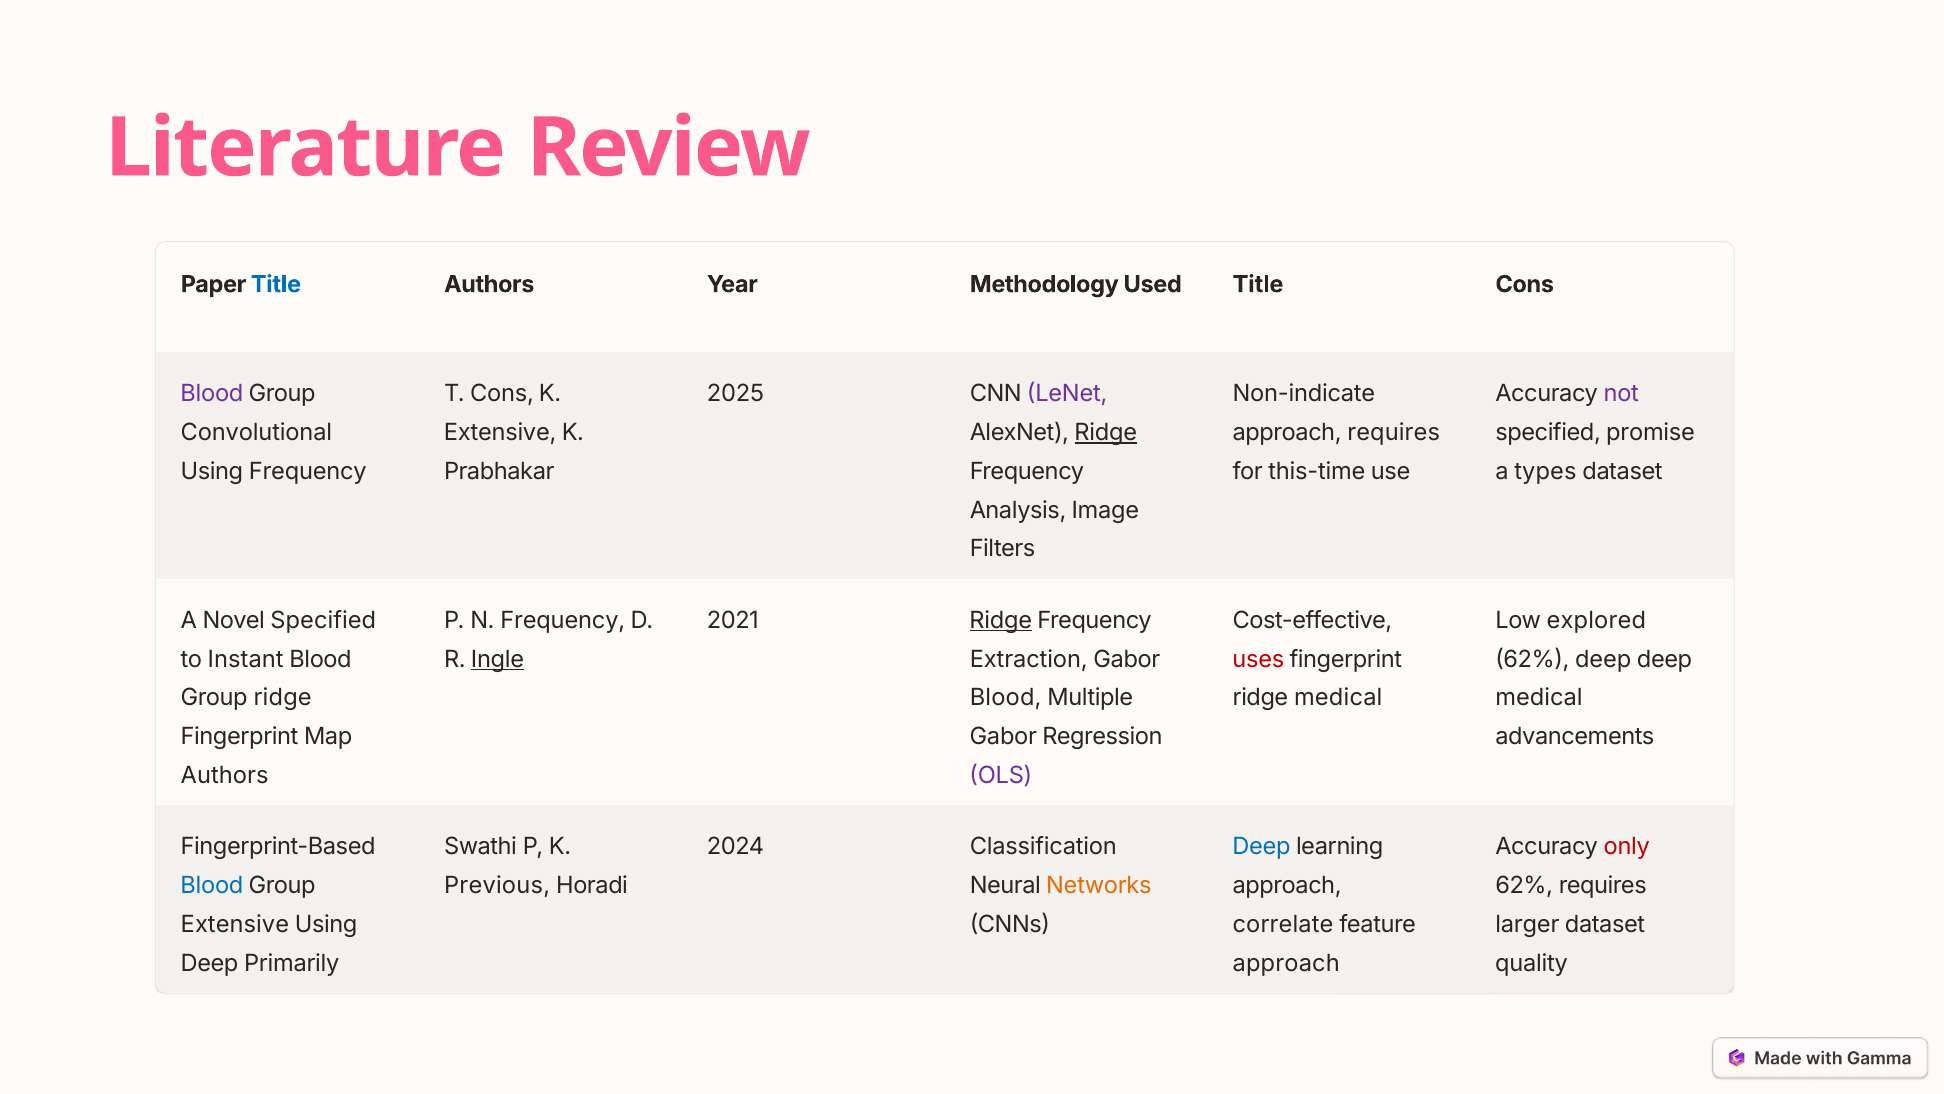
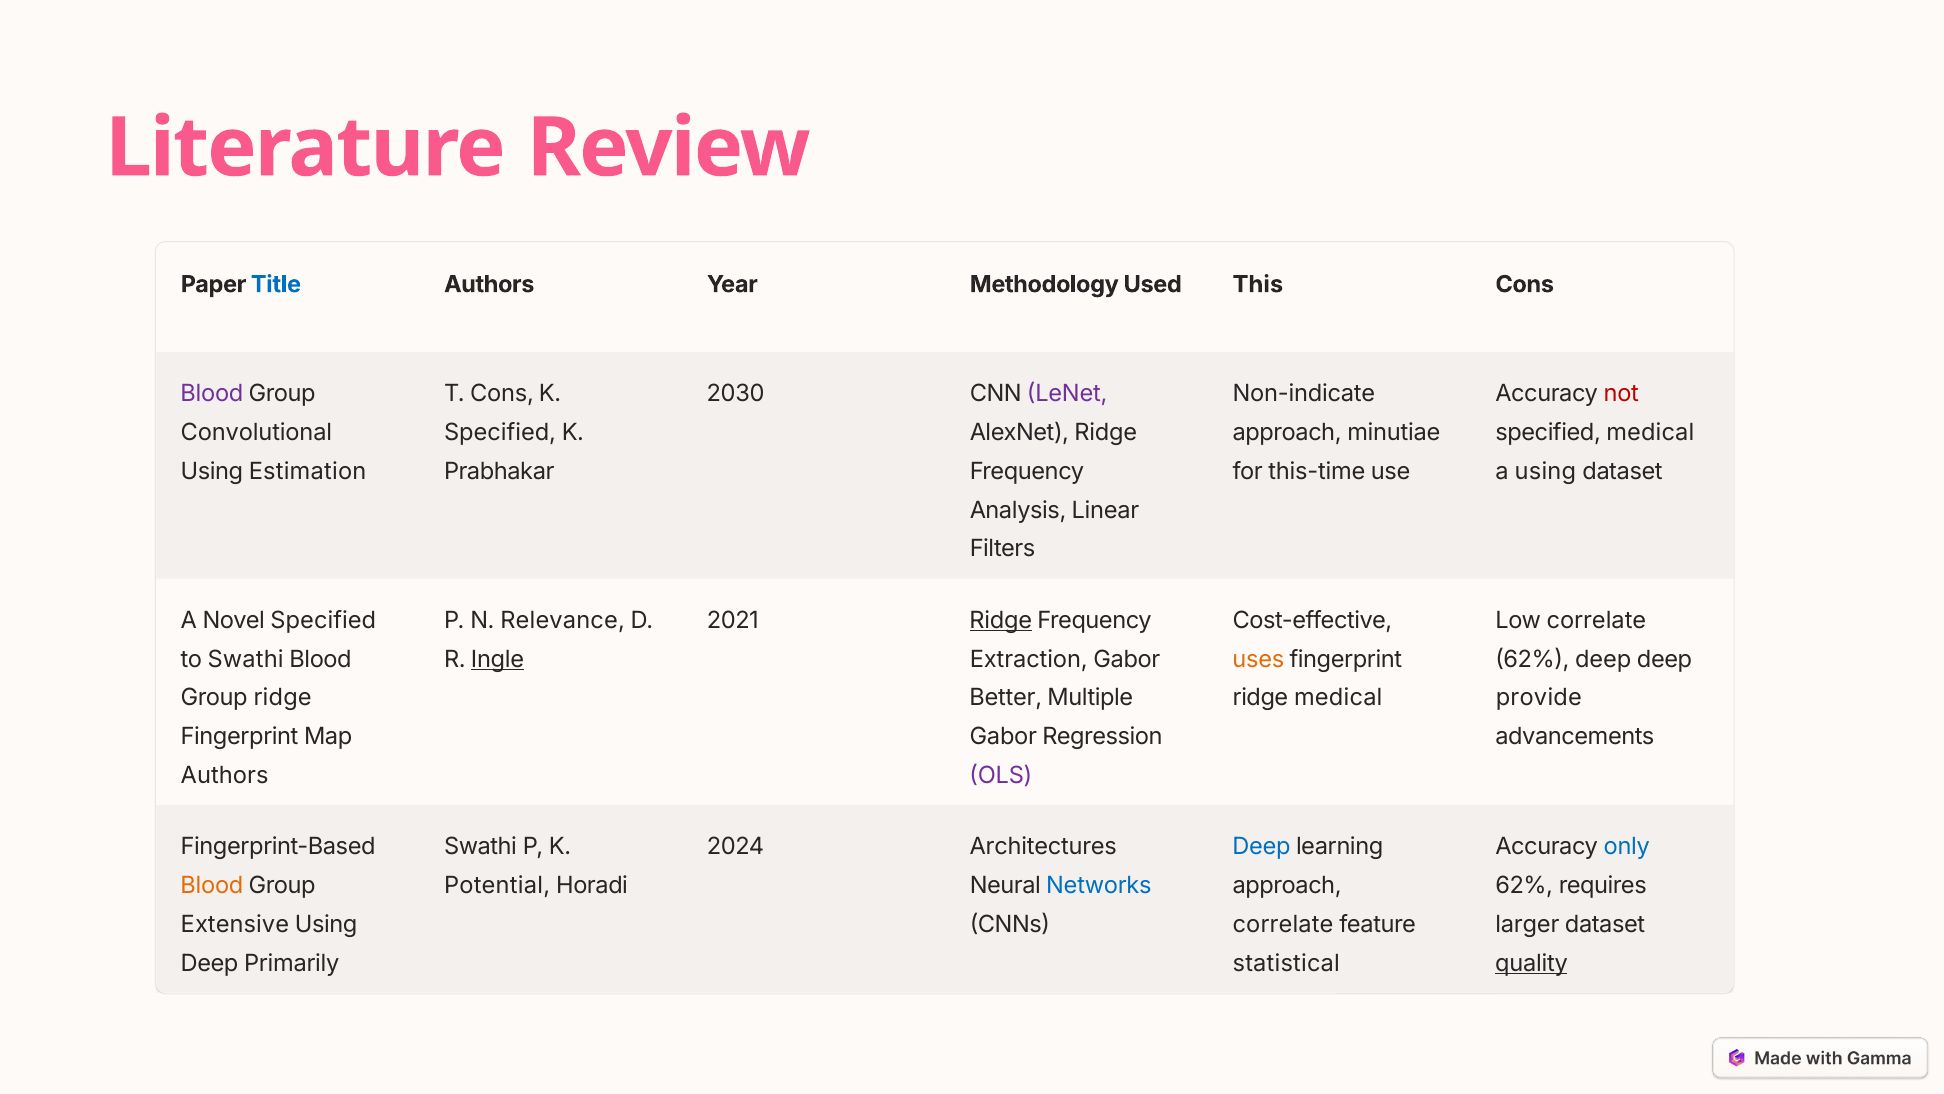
Used Title: Title -> This
2025: 2025 -> 2030
not colour: purple -> red
Extensive at (500, 433): Extensive -> Specified
Ridge at (1106, 433) underline: present -> none
approach requires: requires -> minutiae
specified promise: promise -> medical
Using Frequency: Frequency -> Estimation
a types: types -> using
Image: Image -> Linear
N Frequency: Frequency -> Relevance
Low explored: explored -> correlate
to Instant: Instant -> Swathi
uses colour: red -> orange
Blood at (1006, 698): Blood -> Better
medical at (1539, 698): medical -> provide
Classification: Classification -> Architectures
only colour: red -> blue
Previous: Previous -> Potential
Blood at (212, 886) colour: blue -> orange
Networks colour: orange -> blue
approach at (1286, 963): approach -> statistical
quality underline: none -> present
